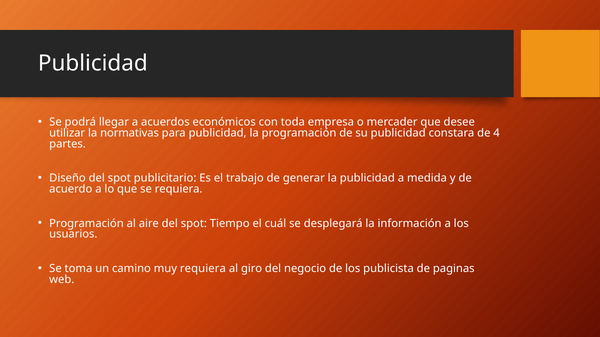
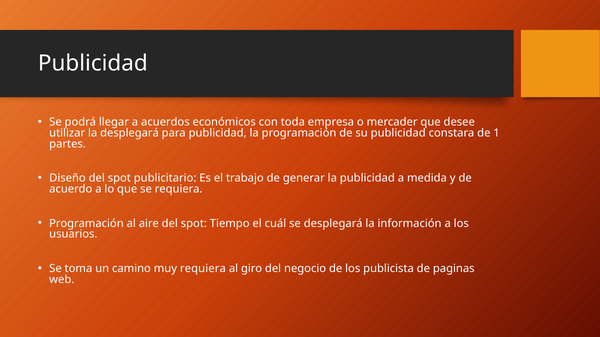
la normativas: normativas -> desplegará
4: 4 -> 1
